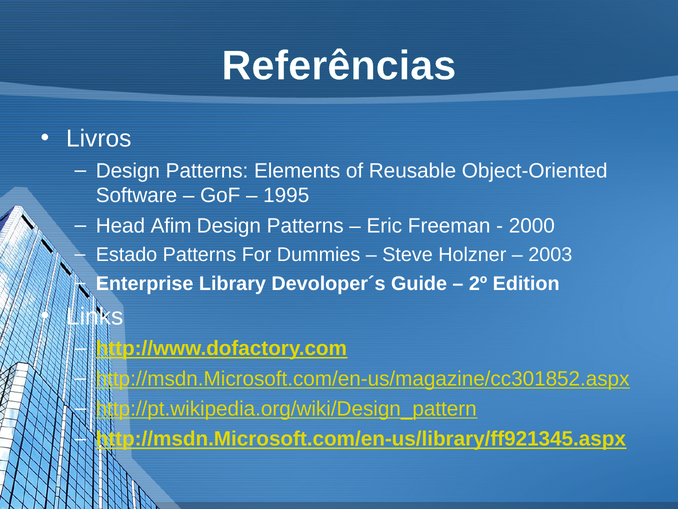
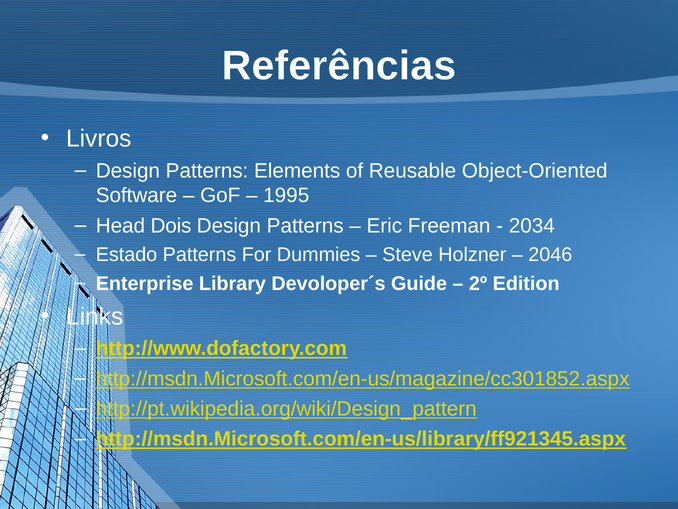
Afim: Afim -> Dois
2000: 2000 -> 2034
2003: 2003 -> 2046
